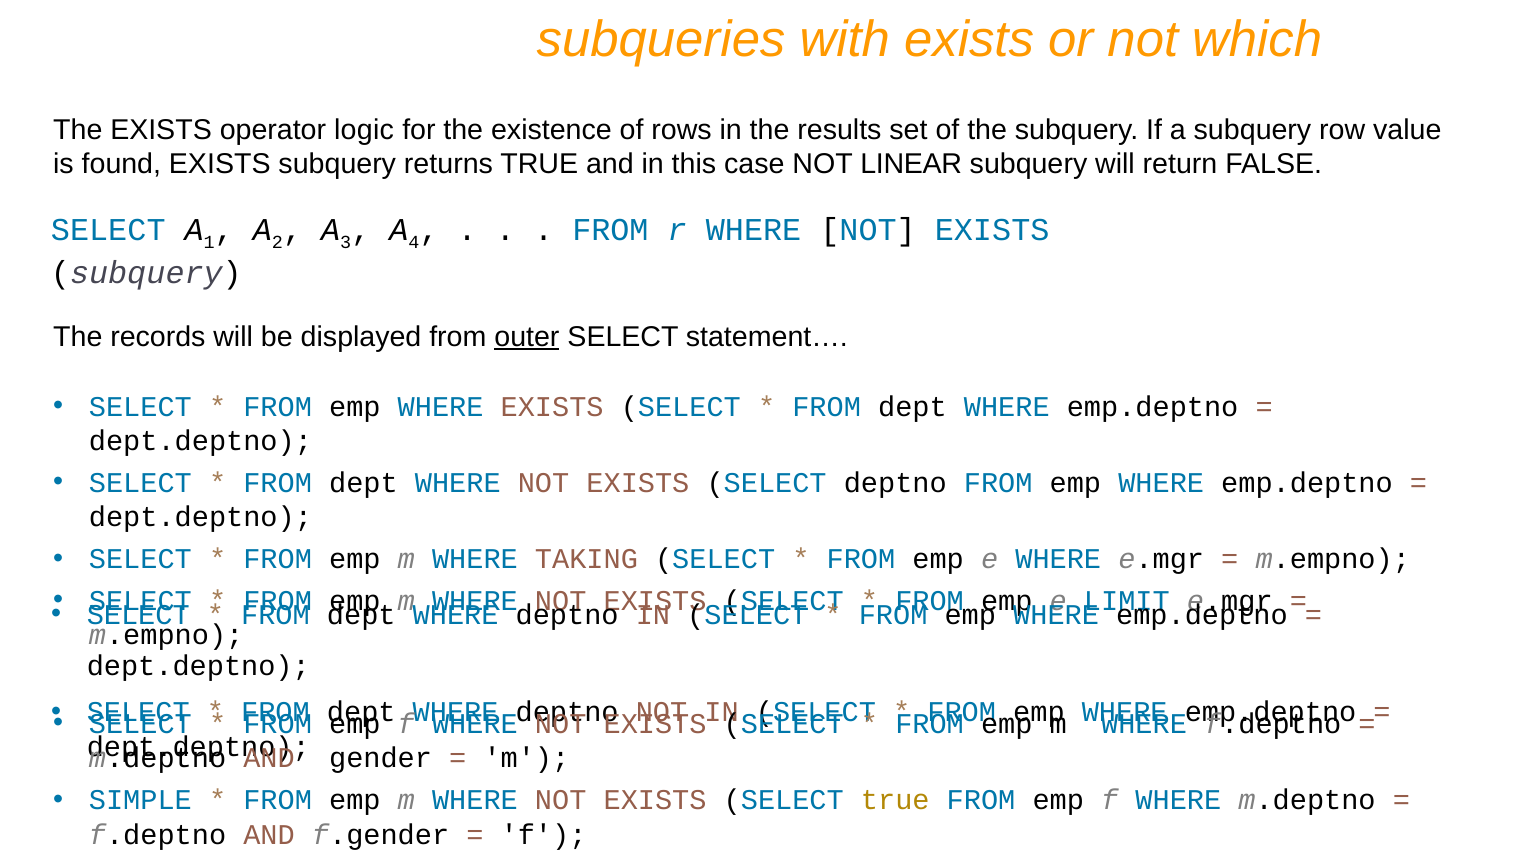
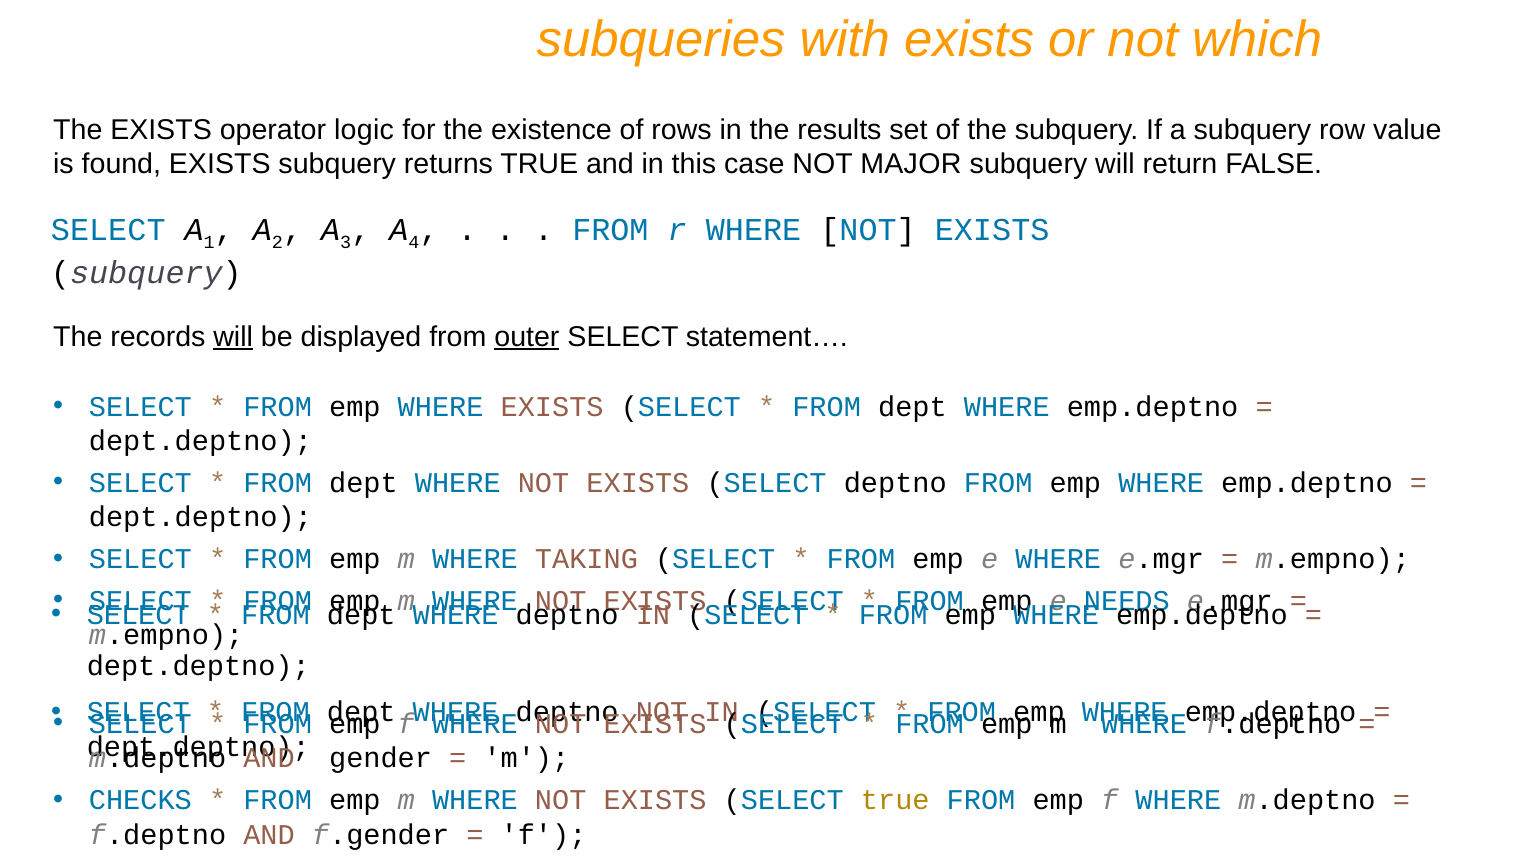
LINEAR: LINEAR -> MAJOR
will at (233, 337) underline: none -> present
LIMIT: LIMIT -> NEEDS
SIMPLE: SIMPLE -> CHECKS
